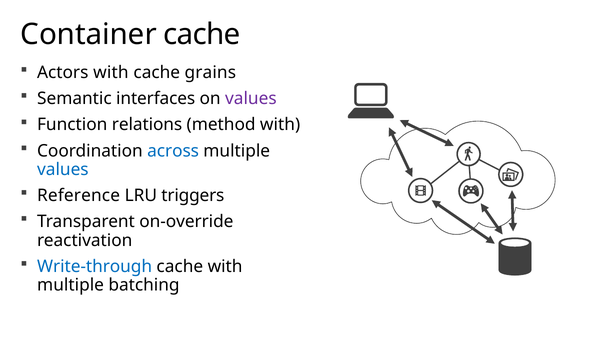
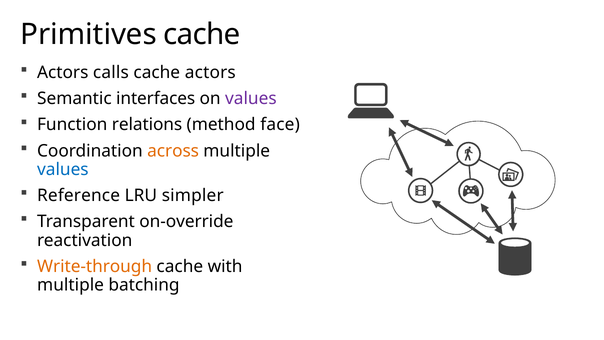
Container: Container -> Primitives
Actors with: with -> calls
cache grains: grains -> actors
method with: with -> face
across colour: blue -> orange
triggers: triggers -> simpler
Write-through colour: blue -> orange
